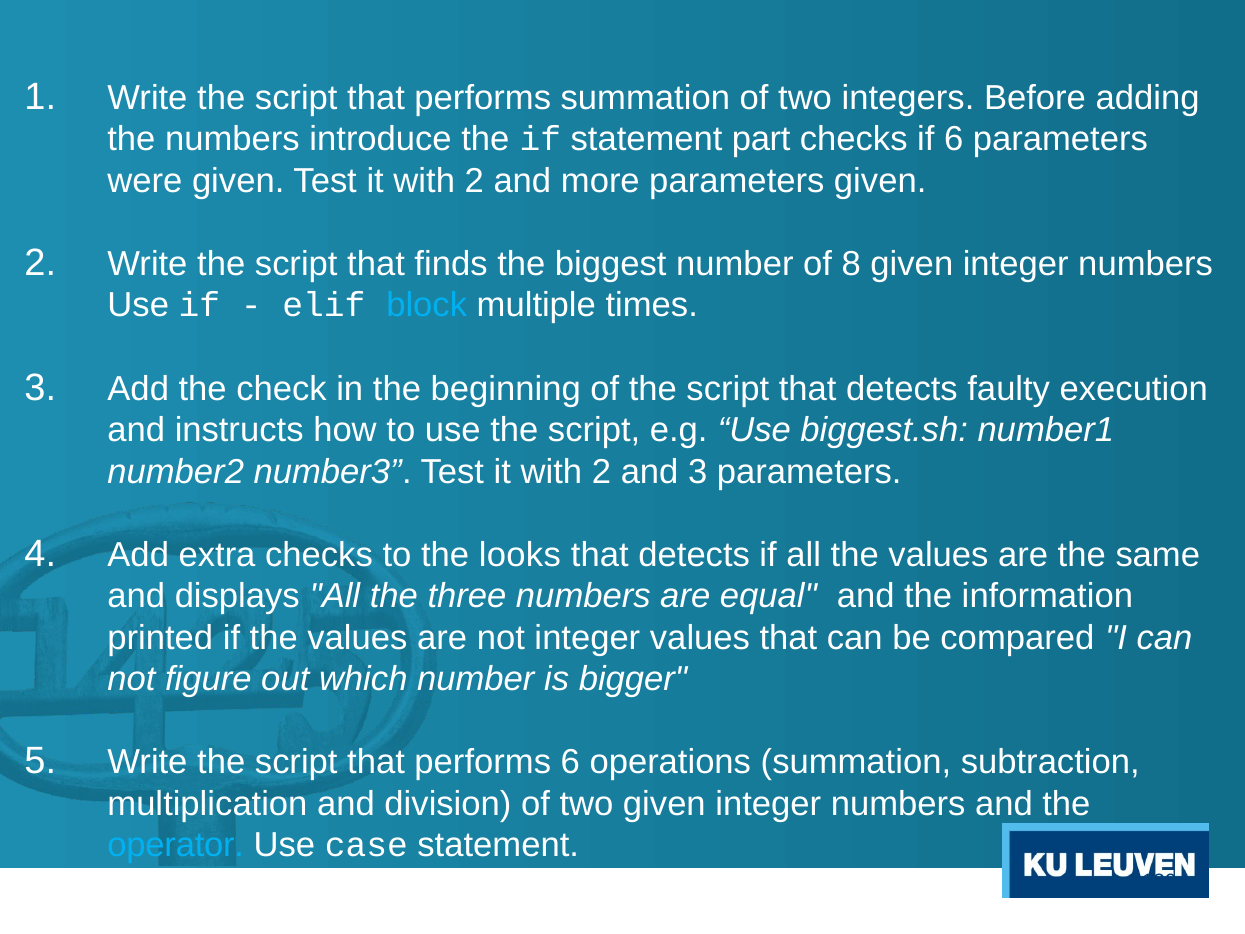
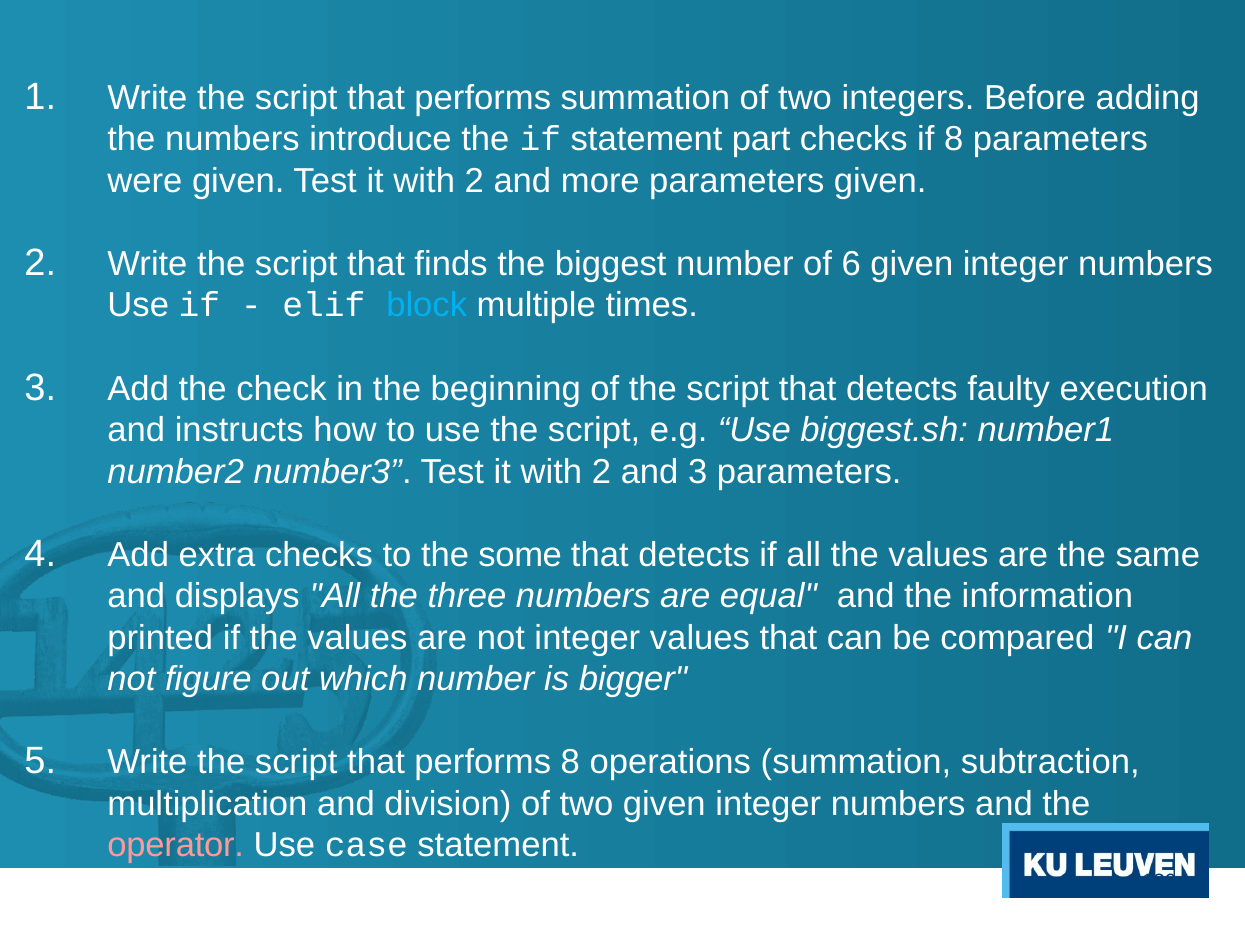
if 6: 6 -> 8
8: 8 -> 6
looks: looks -> some
performs 6: 6 -> 8
operator colour: light blue -> pink
